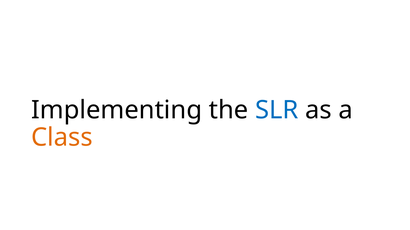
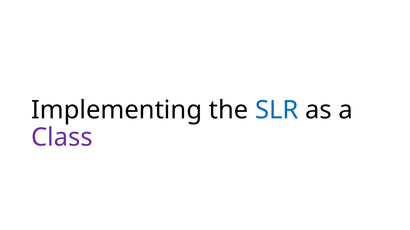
Class colour: orange -> purple
